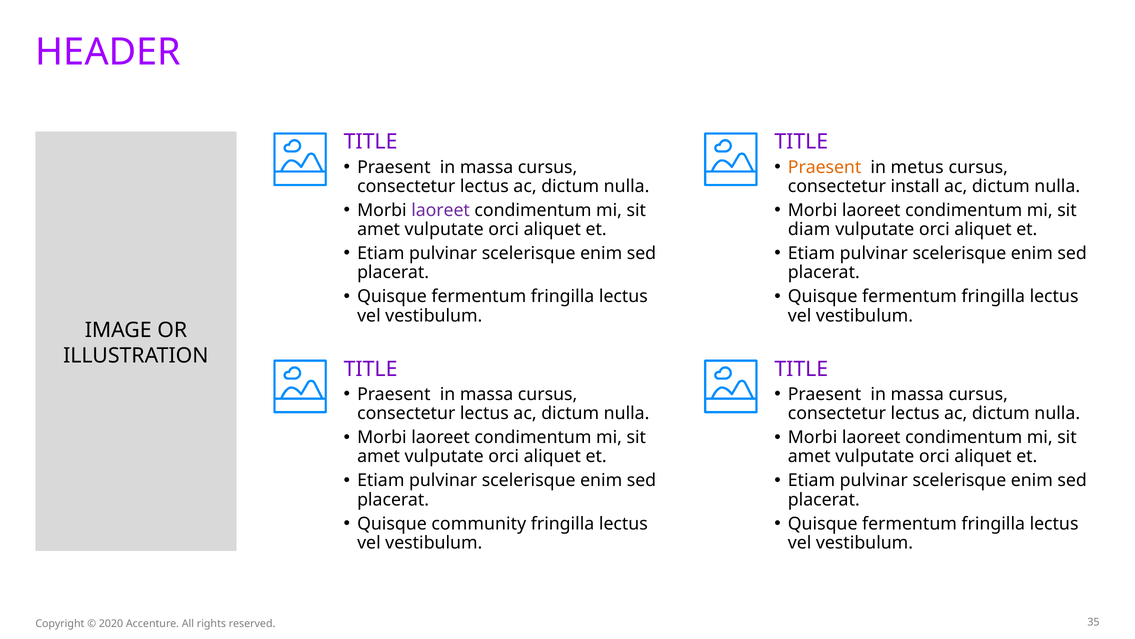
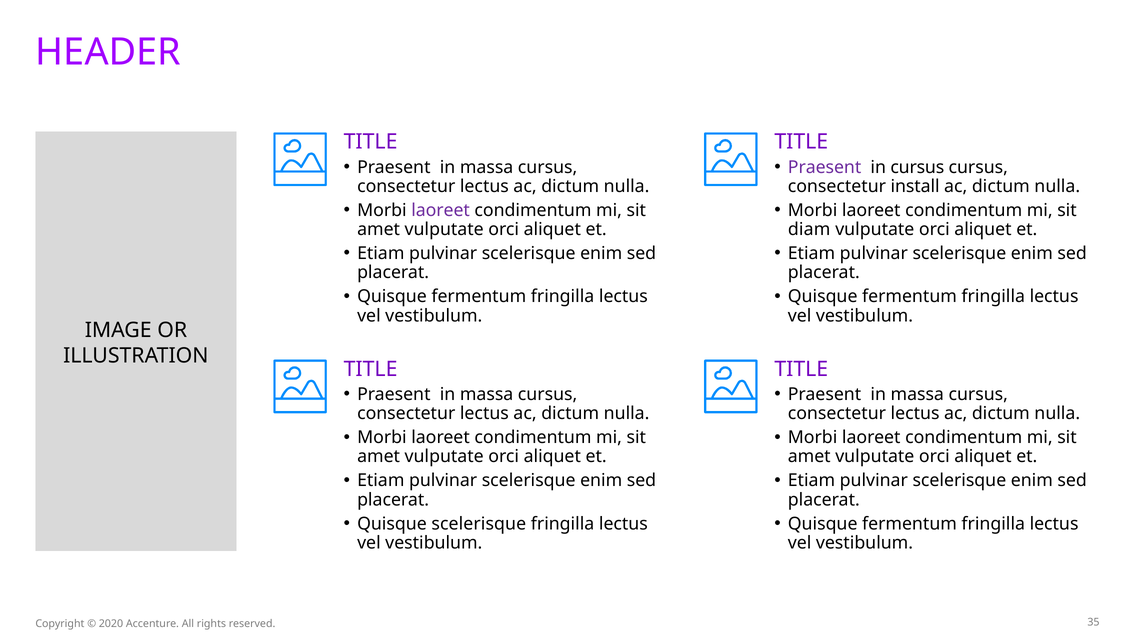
Praesent at (825, 167) colour: orange -> purple
in metus: metus -> cursus
Quisque community: community -> scelerisque
